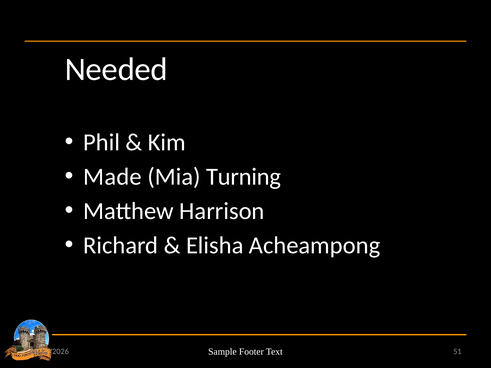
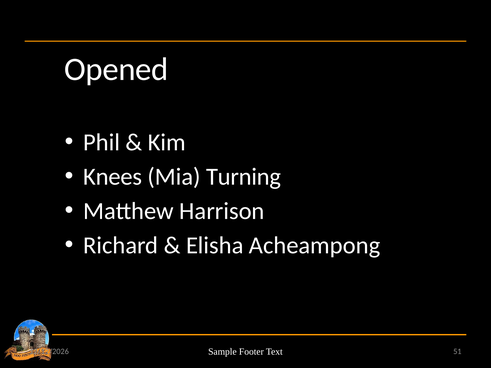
Needed: Needed -> Opened
Made: Made -> Knees
